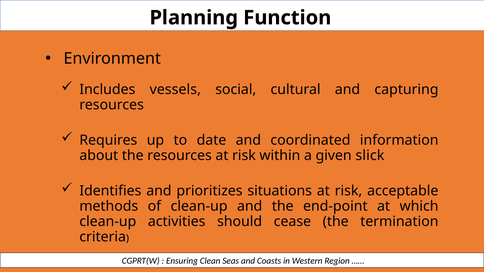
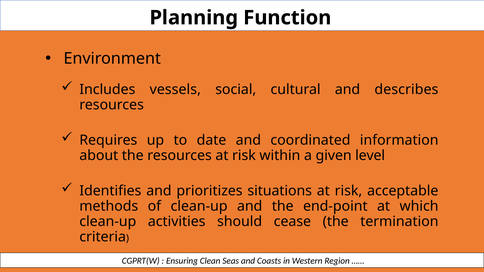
capturing: capturing -> describes
slick: slick -> level
